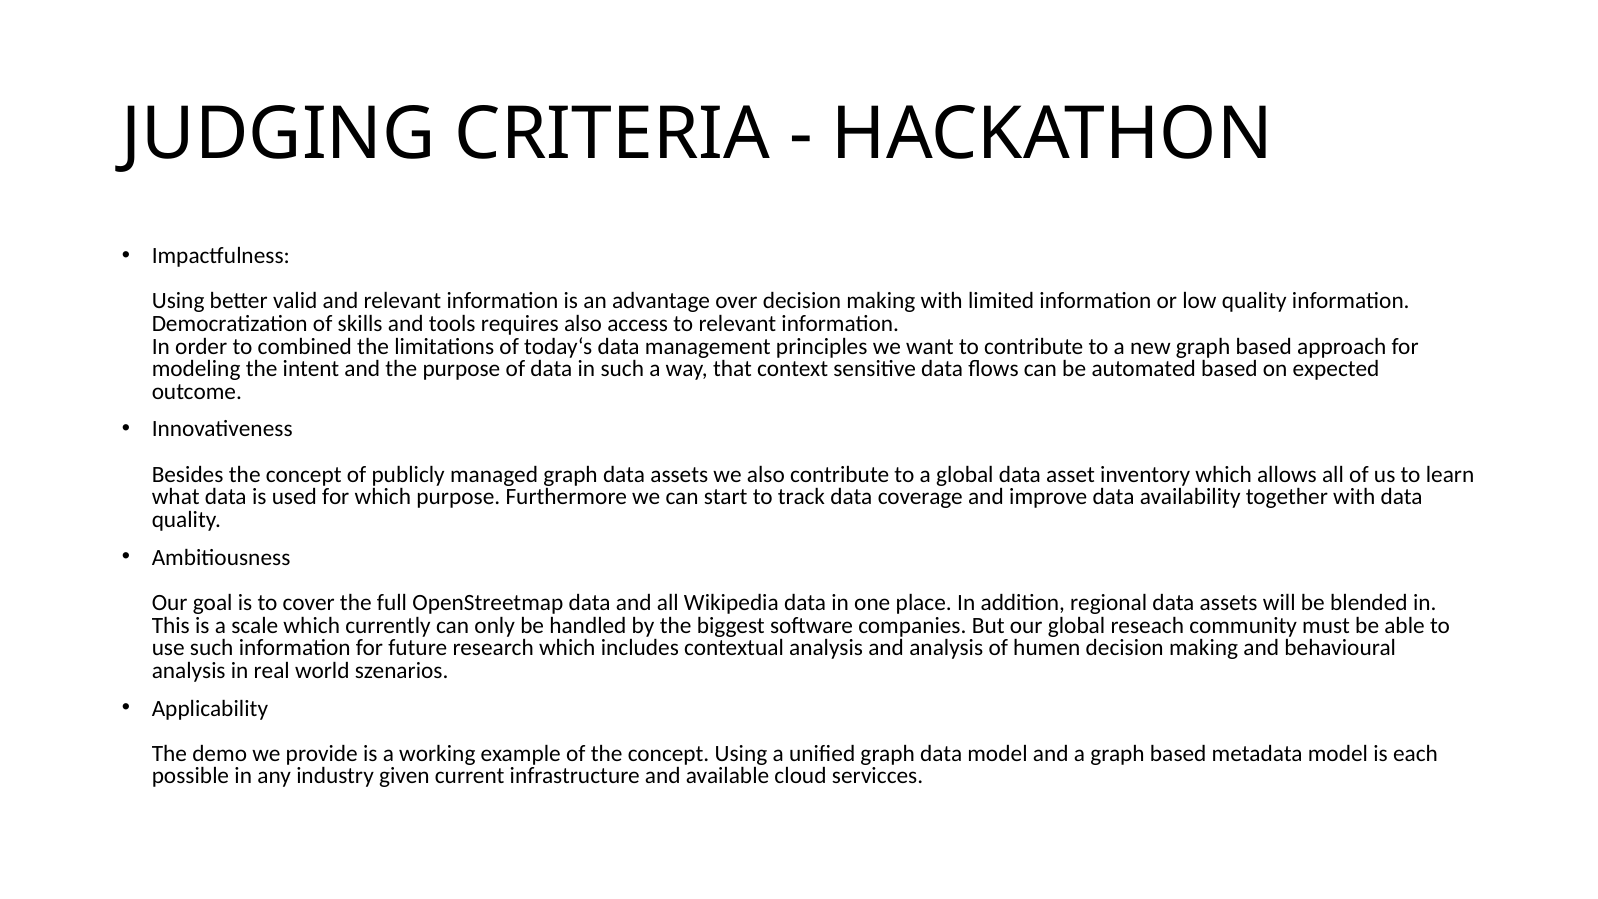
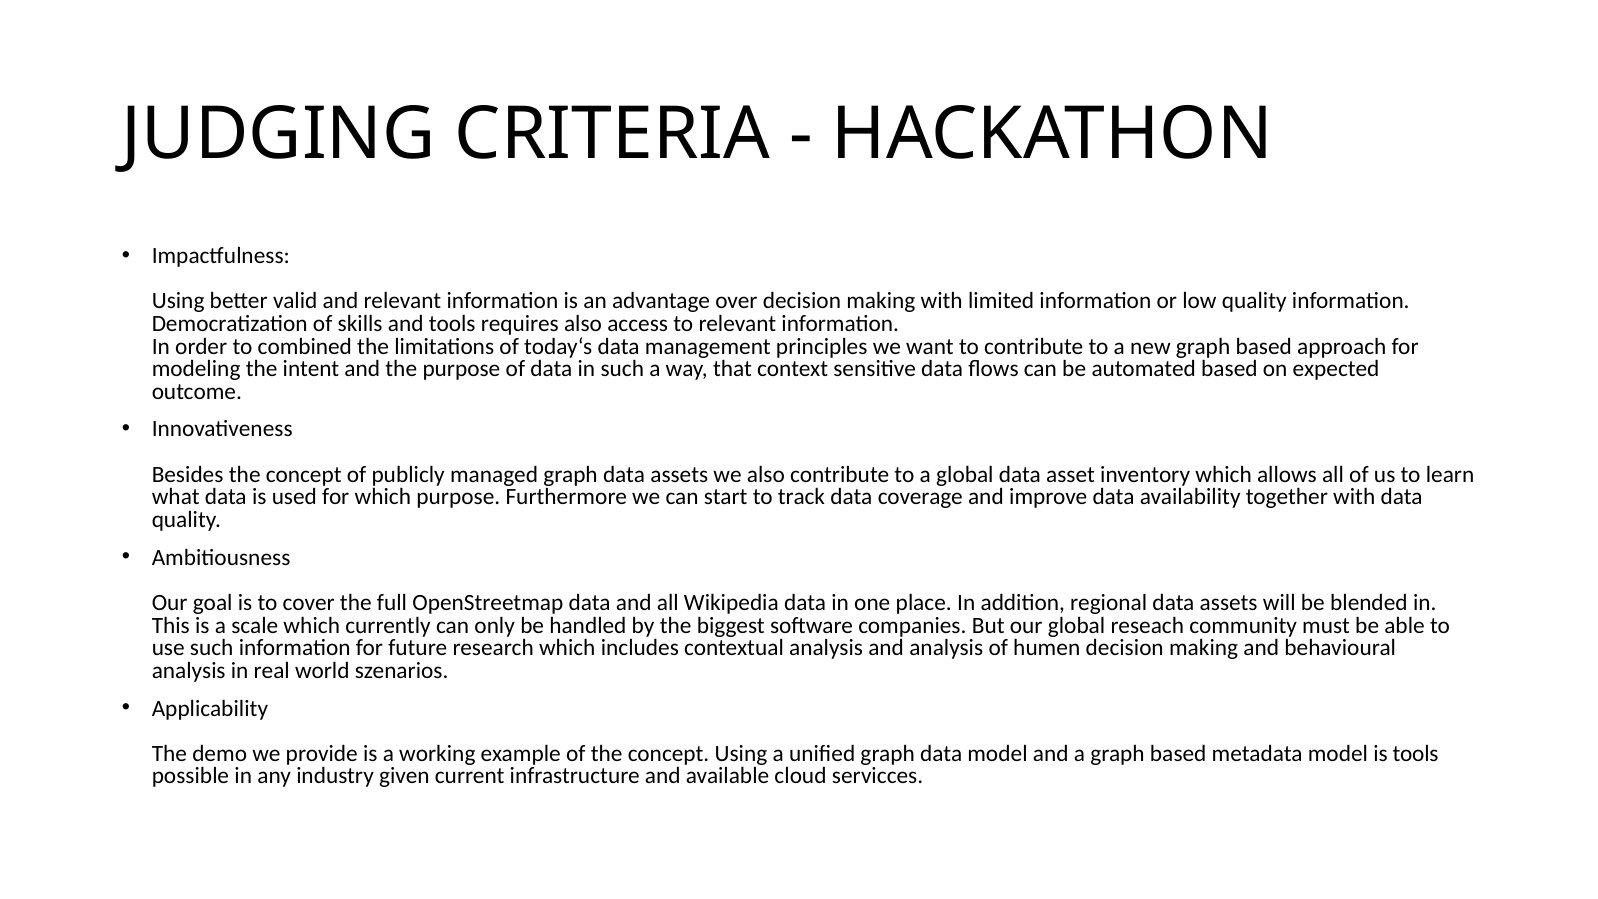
is each: each -> tools
